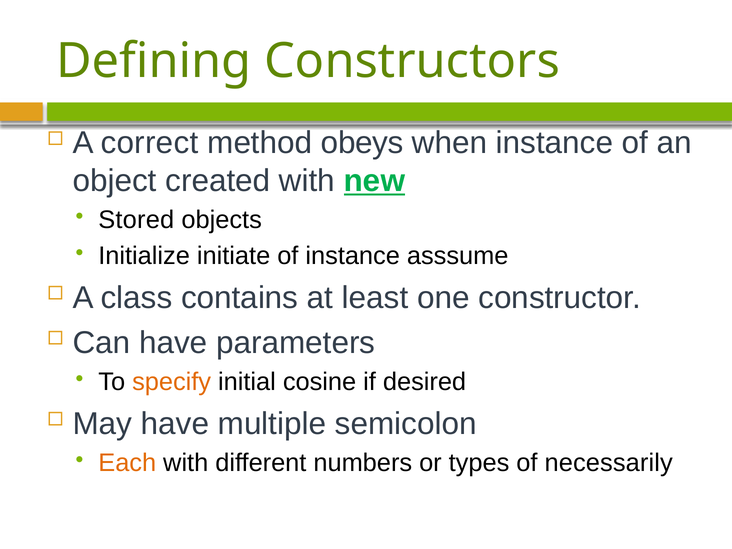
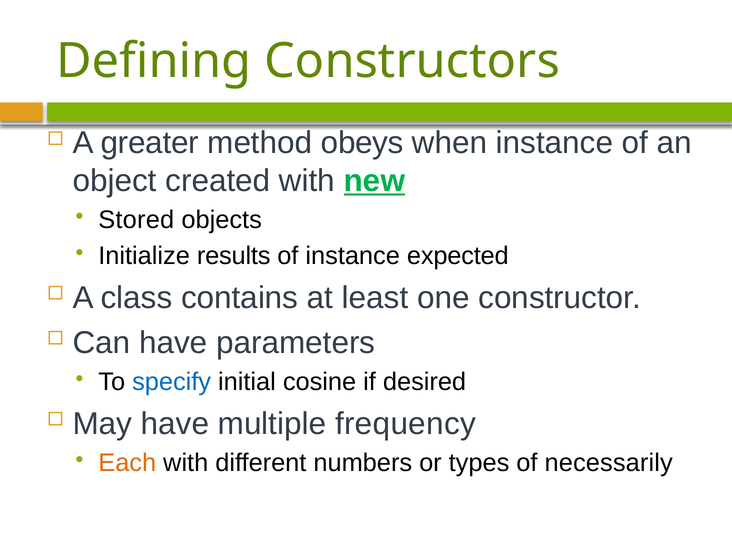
correct: correct -> greater
initiate: initiate -> results
asssume: asssume -> expected
specify colour: orange -> blue
semicolon: semicolon -> frequency
